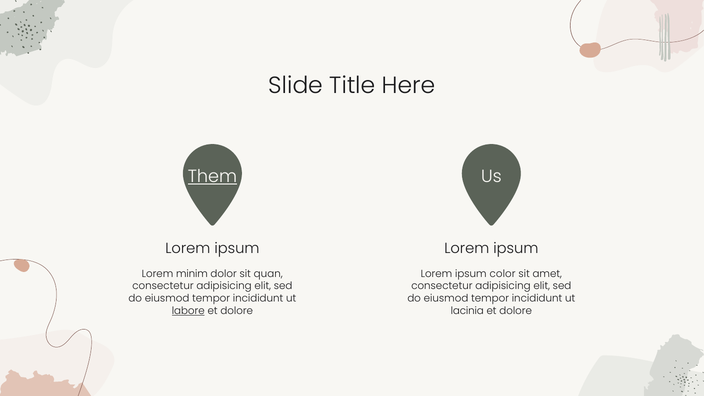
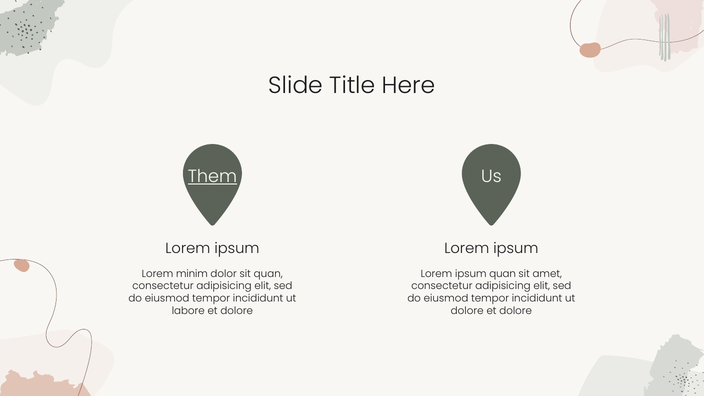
ipsum color: color -> quan
labore underline: present -> none
lacinia at (467, 311): lacinia -> dolore
